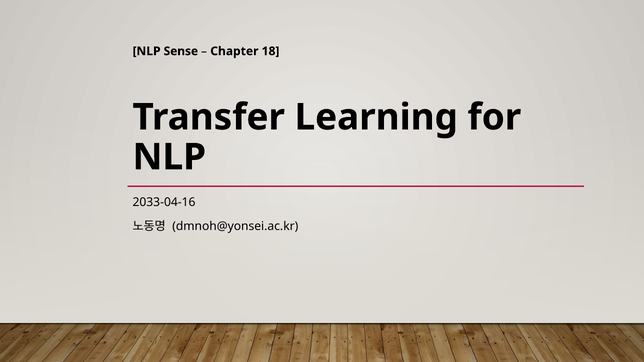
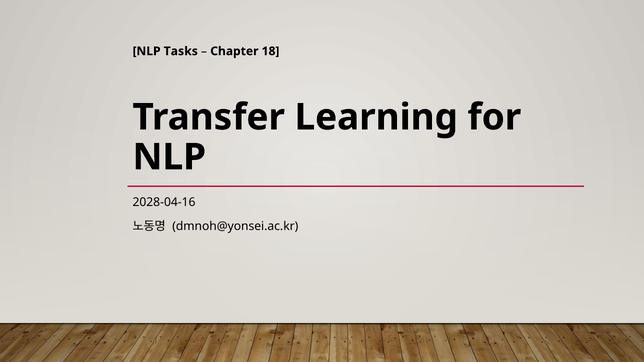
Sense: Sense -> Tasks
2033-04-16: 2033-04-16 -> 2028-04-16
